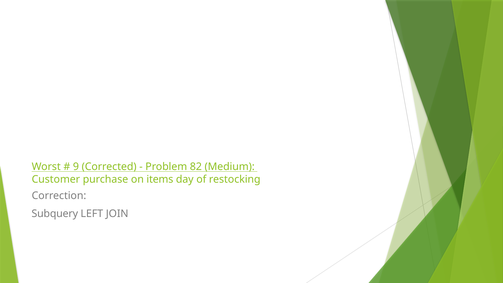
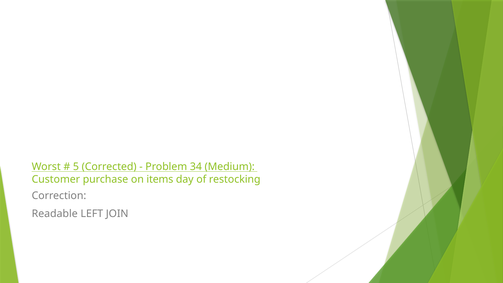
9: 9 -> 5
82: 82 -> 34
Subquery: Subquery -> Readable
